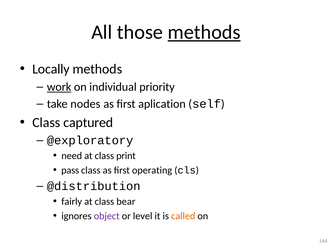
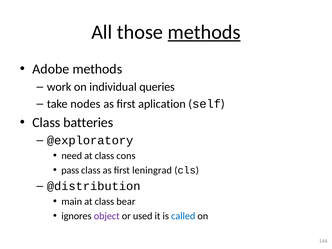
Locally: Locally -> Adobe
work underline: present -> none
priority: priority -> queries
captured: captured -> batteries
print: print -> cons
operating: operating -> leningrad
fairly: fairly -> main
level: level -> used
called colour: orange -> blue
